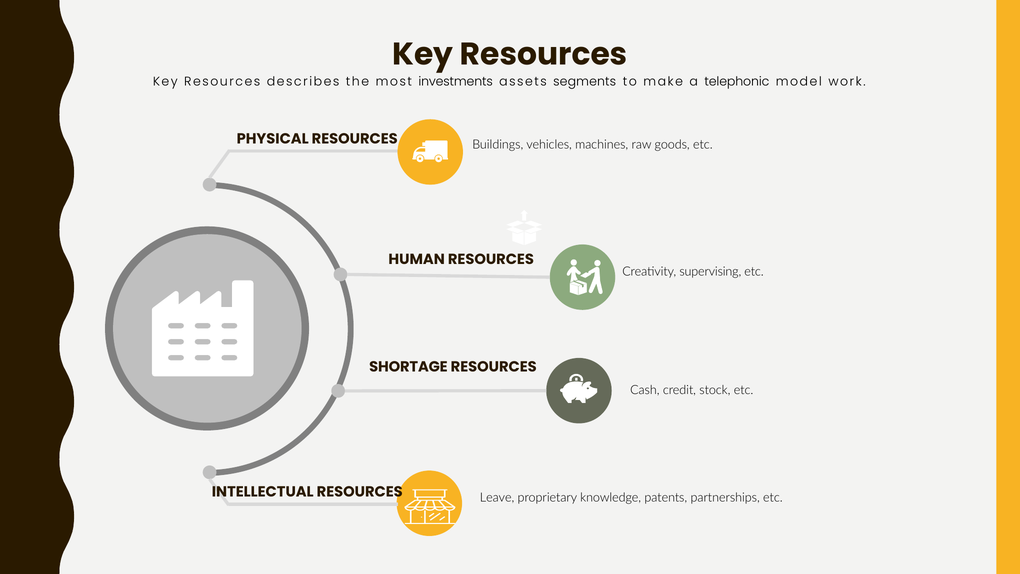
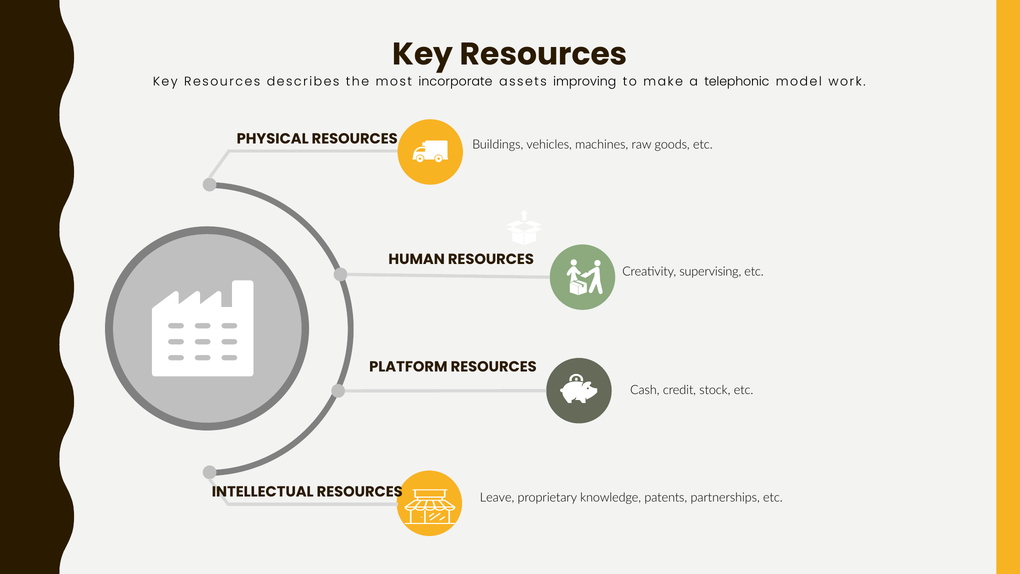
investments: investments -> incorporate
segments: segments -> improving
SHORTAGE: SHORTAGE -> PLATFORM
